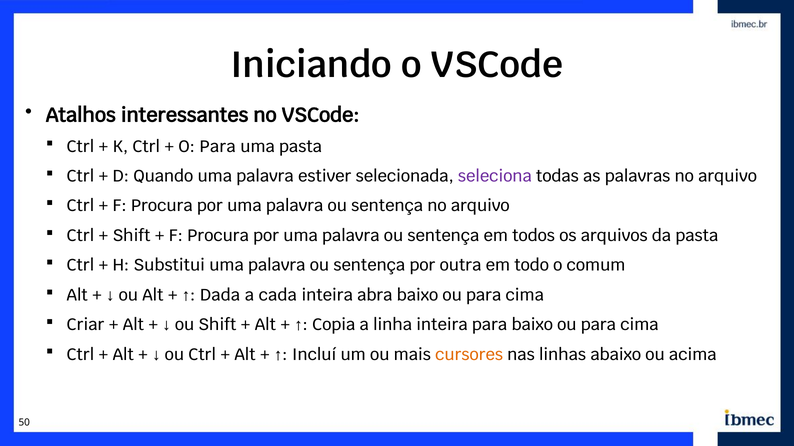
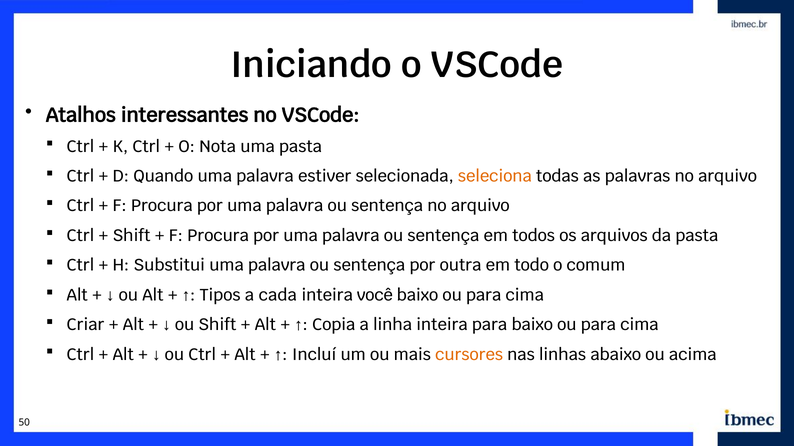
O Para: Para -> Nota
seleciona colour: purple -> orange
Dada: Dada -> Tipos
abra: abra -> você
